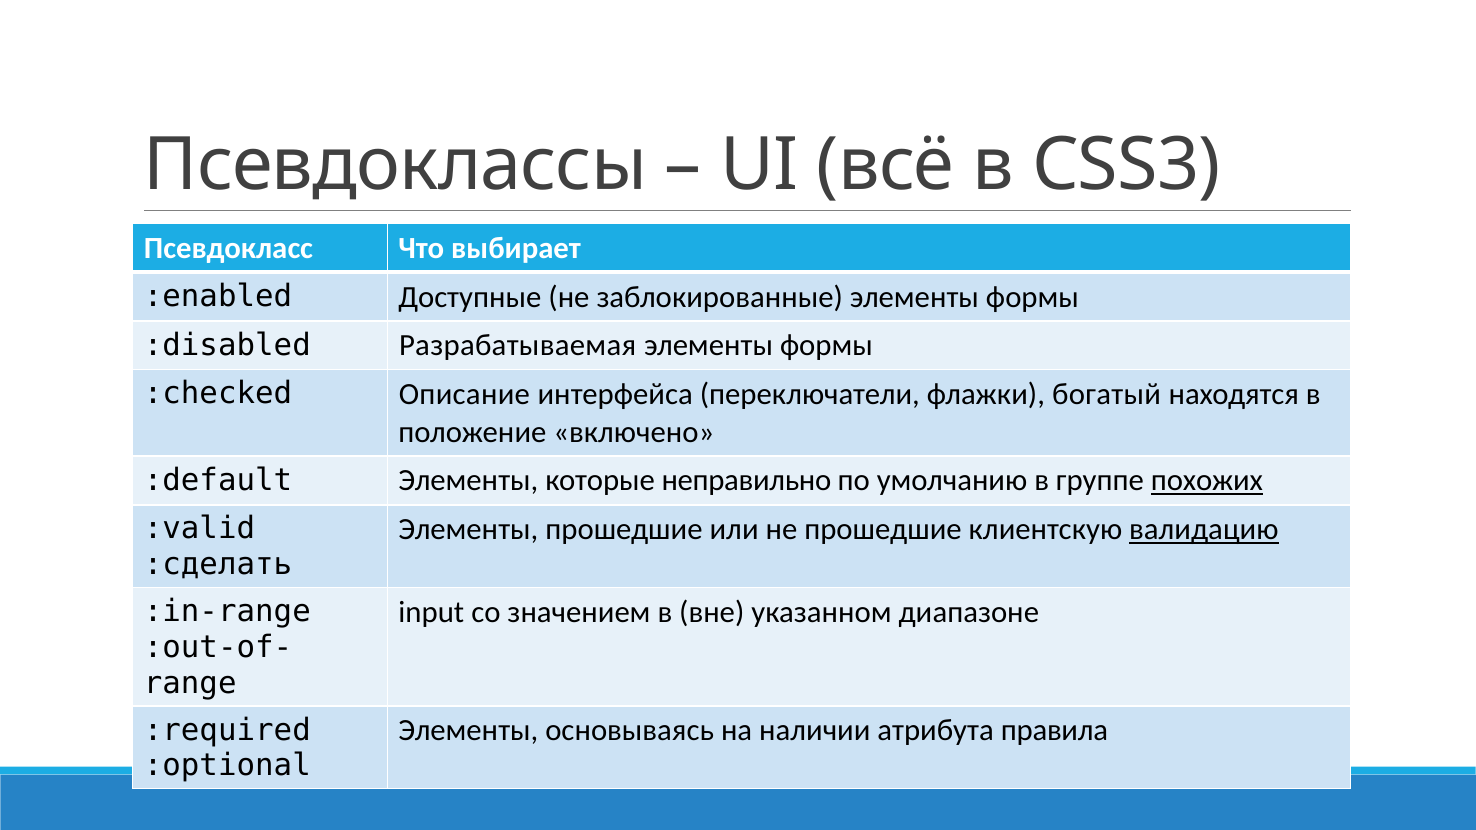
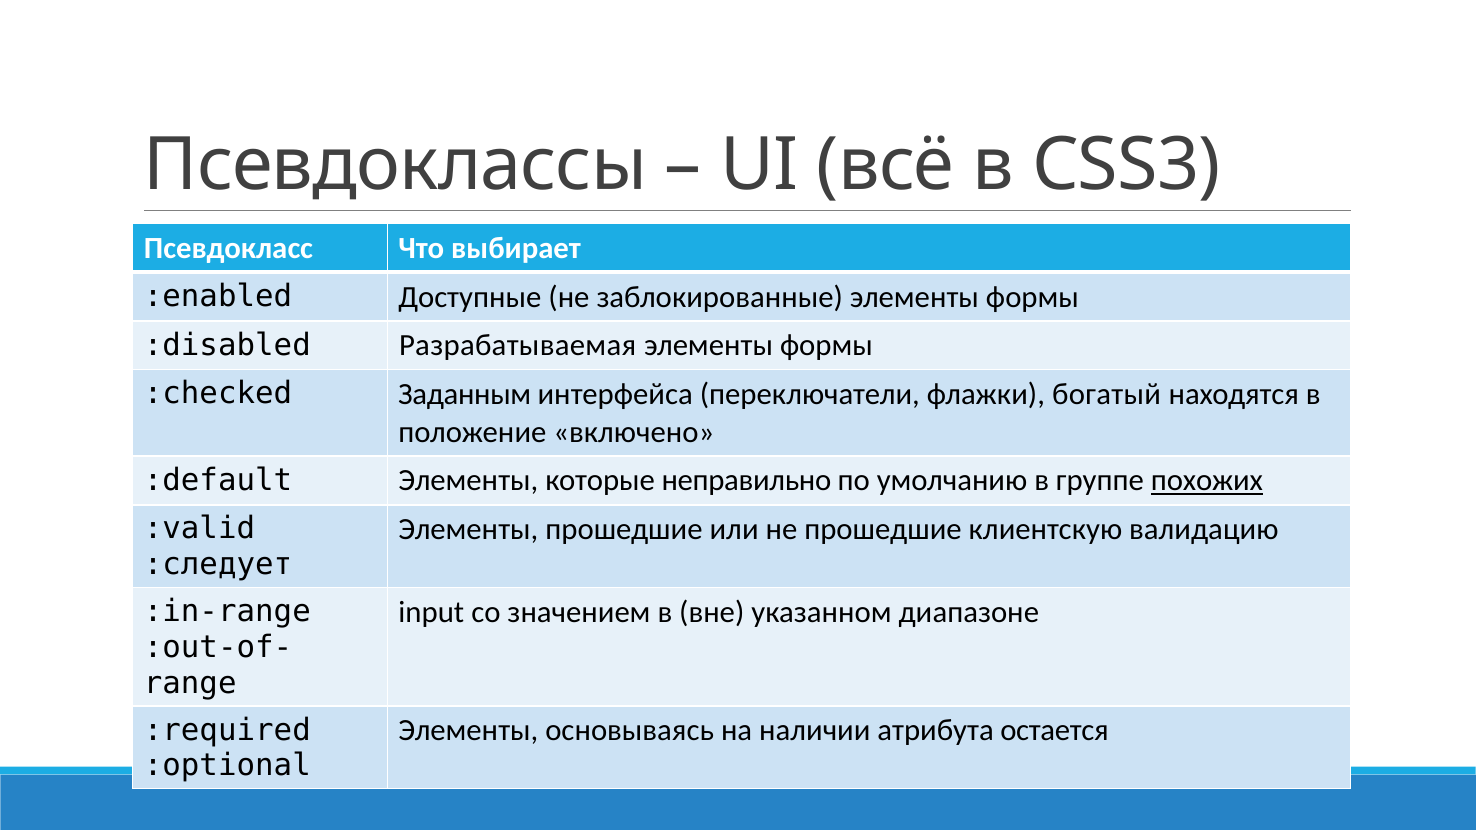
Описание: Описание -> Заданным
валидацию underline: present -> none
:сделать: :сделать -> :следует
правила: правила -> остается
